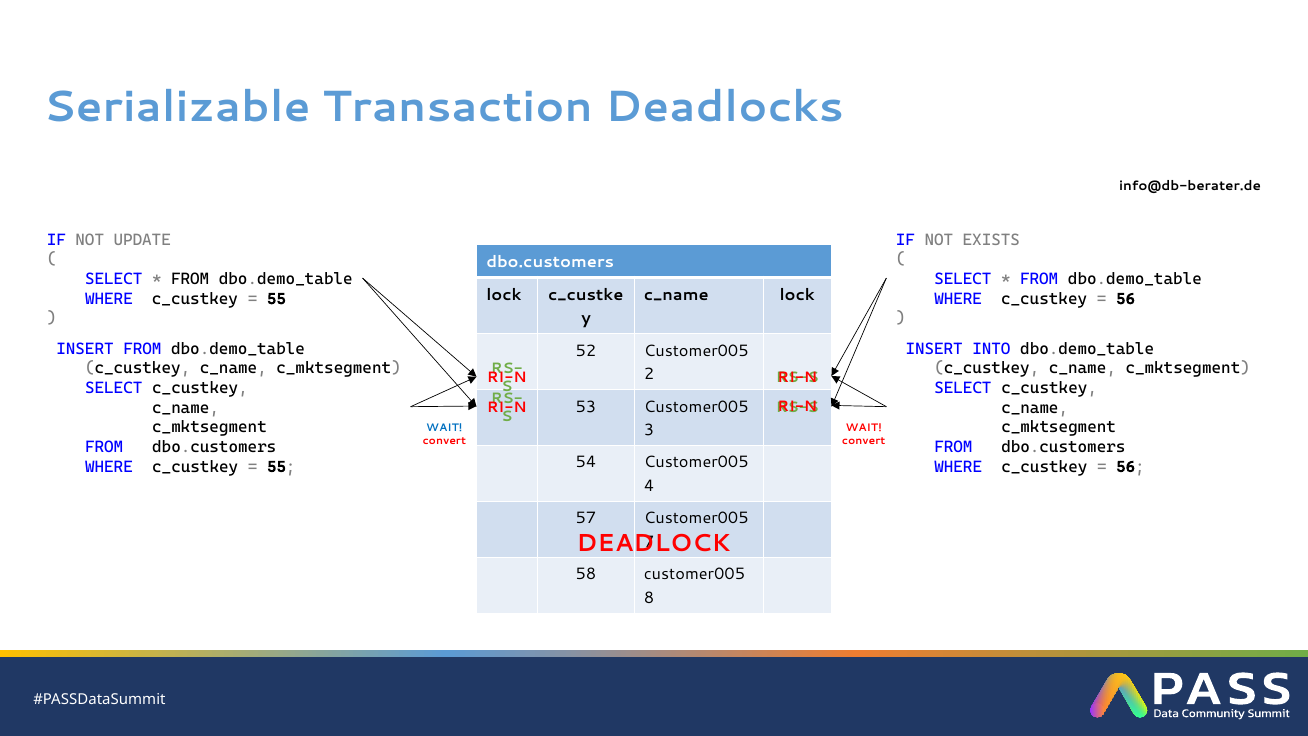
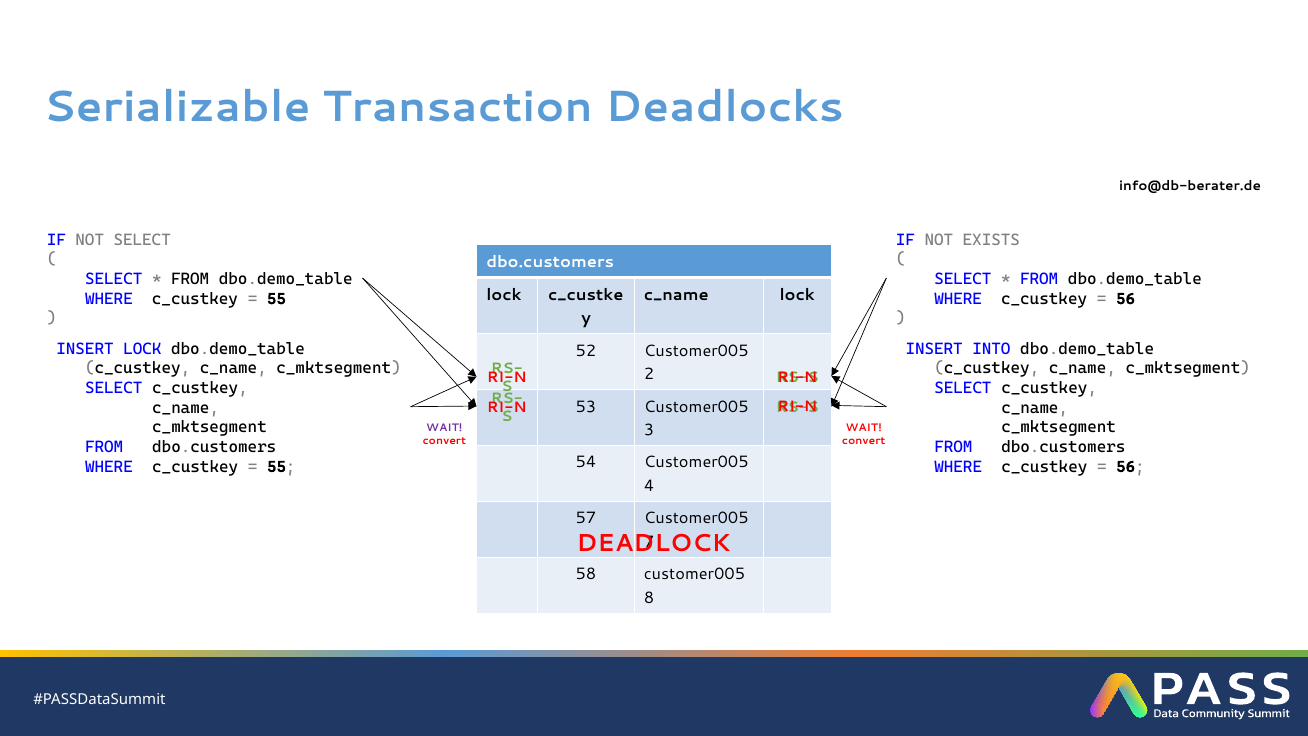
NOT UPDATE: UPDATE -> SELECT
INSERT FROM: FROM -> LOCK
WAIT at (444, 428) colour: blue -> purple
